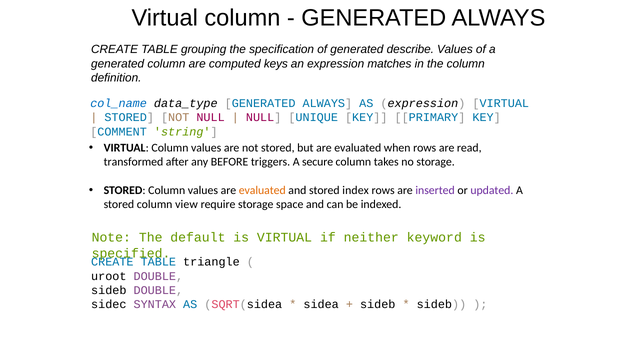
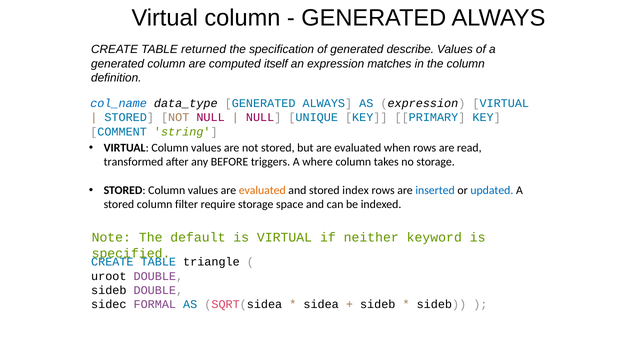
grouping: grouping -> returned
keys: keys -> itself
secure: secure -> where
inserted colour: purple -> blue
updated colour: purple -> blue
view: view -> filter
SYNTAX: SYNTAX -> FORMAL
